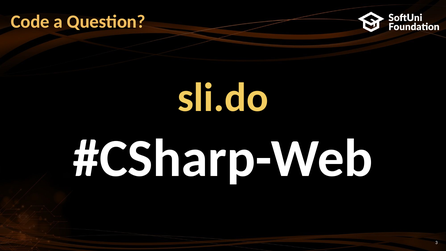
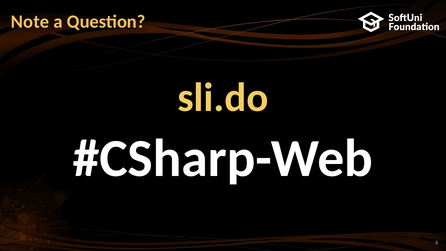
Code: Code -> Note
